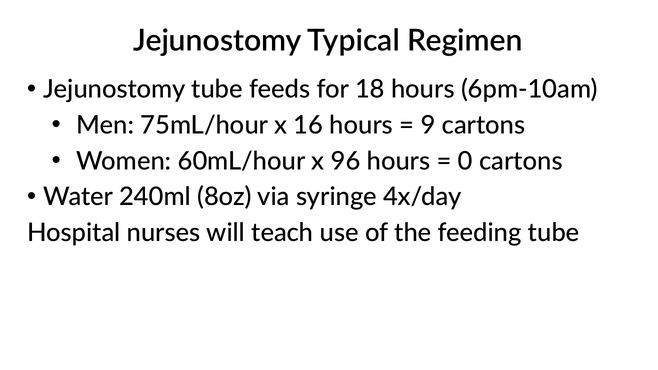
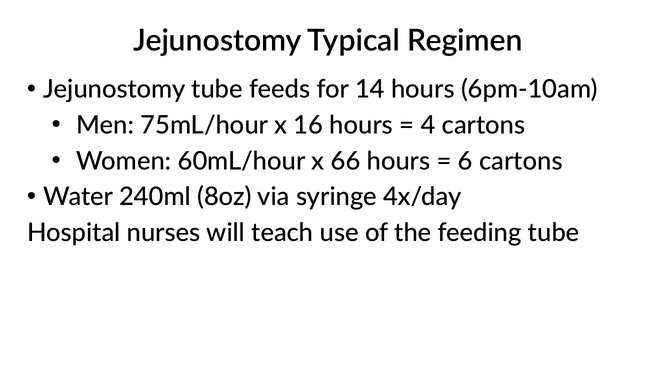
18: 18 -> 14
9: 9 -> 4
96: 96 -> 66
0: 0 -> 6
